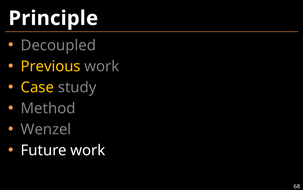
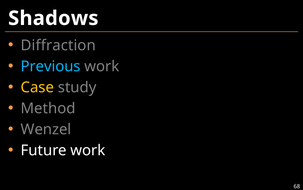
Principle: Principle -> Shadows
Decoupled: Decoupled -> Diffraction
Previous colour: yellow -> light blue
